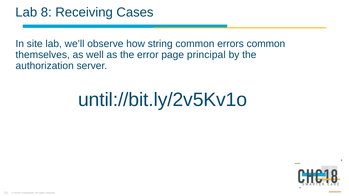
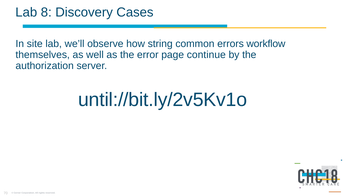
Receiving: Receiving -> Discovery
errors common: common -> workflow
principal: principal -> continue
